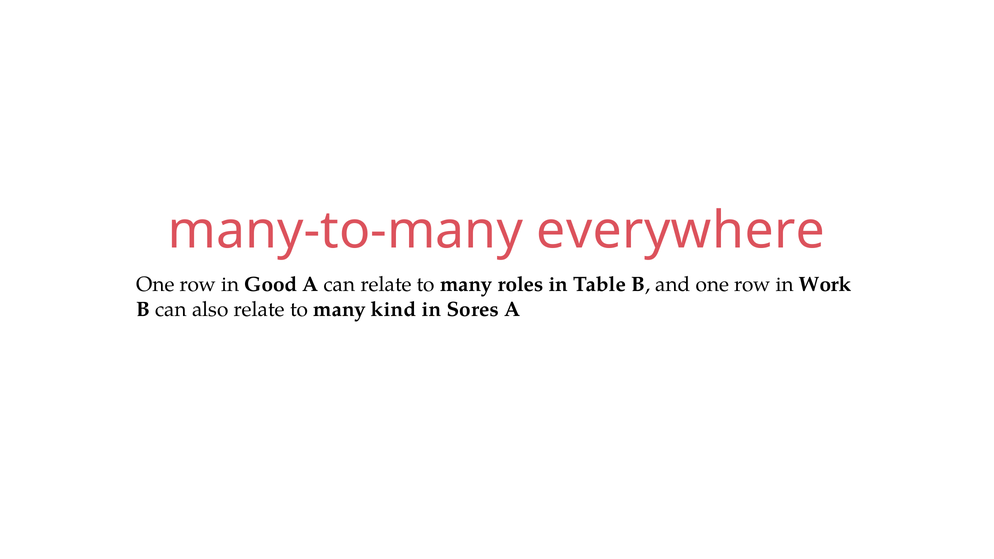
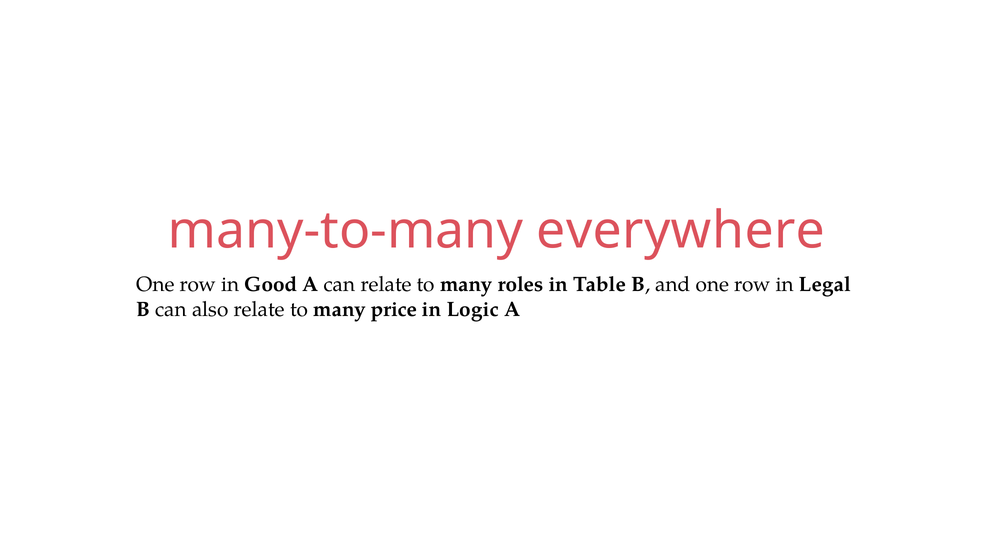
Work: Work -> Legal
kind: kind -> price
Sores: Sores -> Logic
